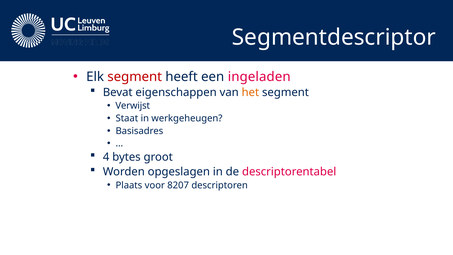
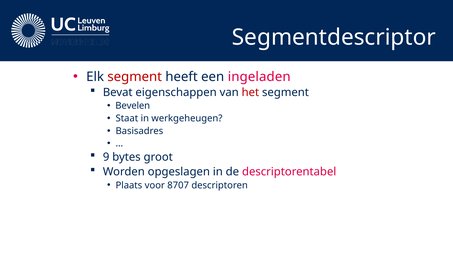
het colour: orange -> red
Verwijst: Verwijst -> Bevelen
4: 4 -> 9
8207: 8207 -> 8707
